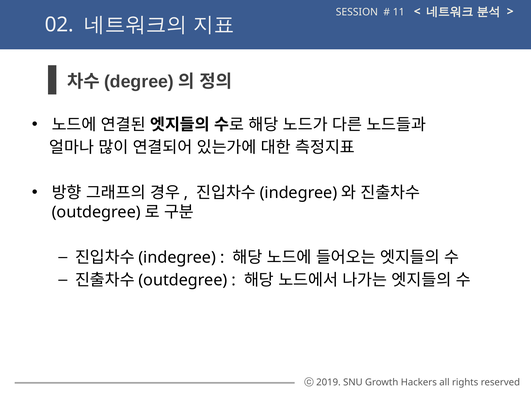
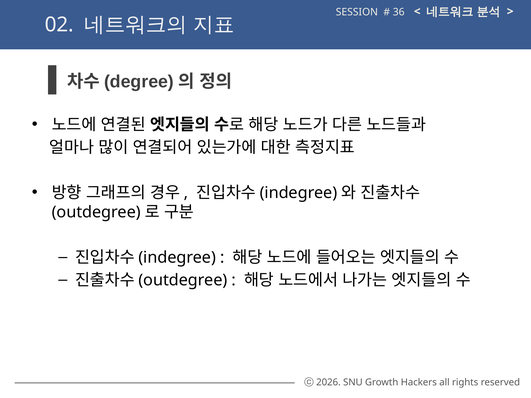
11: 11 -> 36
2019: 2019 -> 2026
